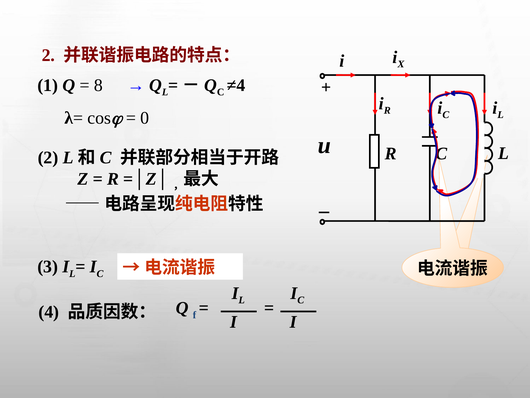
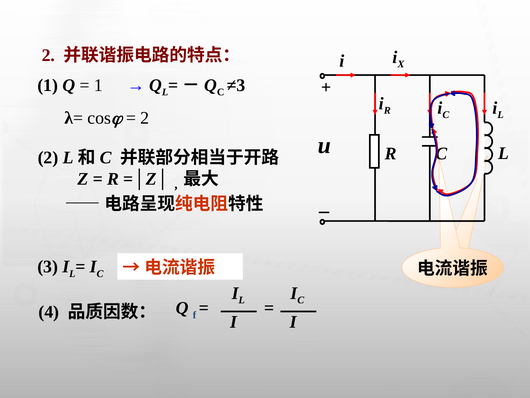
8 at (98, 85): 8 -> 1
≠4: ≠4 -> ≠3
0 at (145, 118): 0 -> 2
